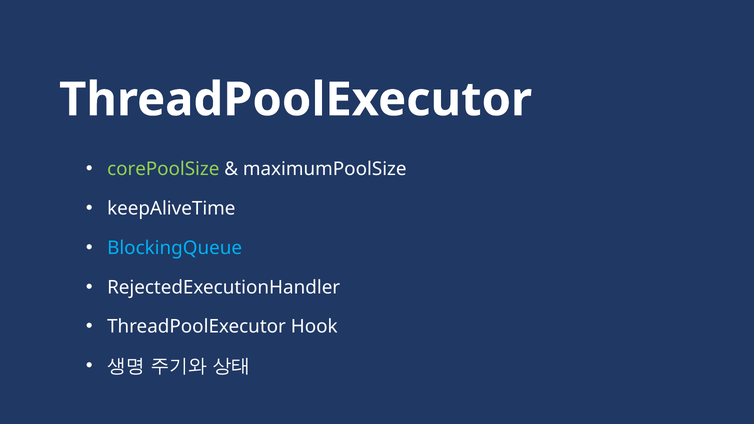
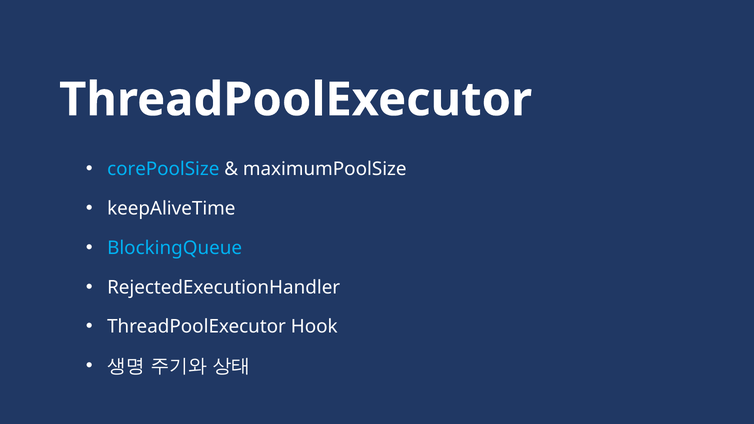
corePoolSize colour: light green -> light blue
